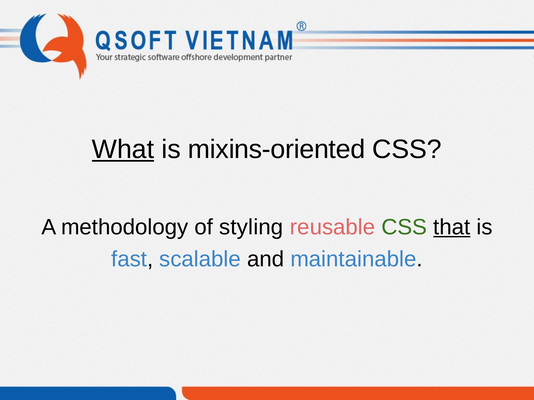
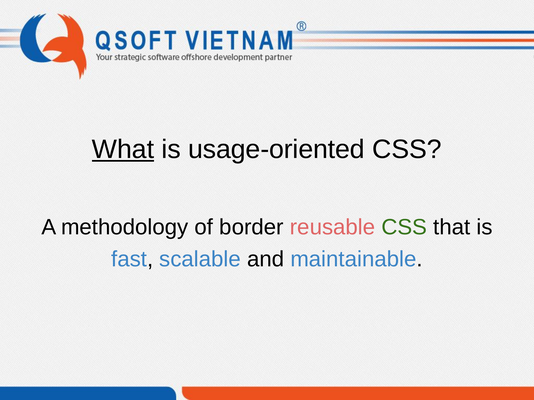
mixins-oriented: mixins-oriented -> usage-oriented
styling: styling -> border
that underline: present -> none
